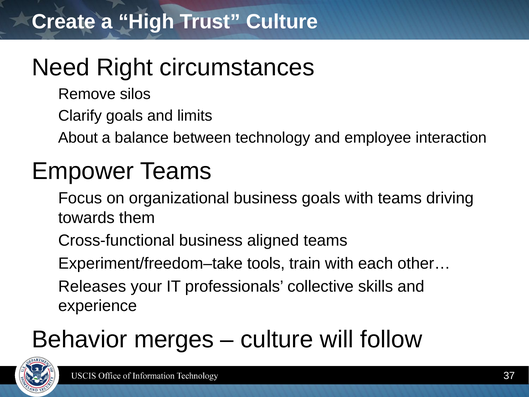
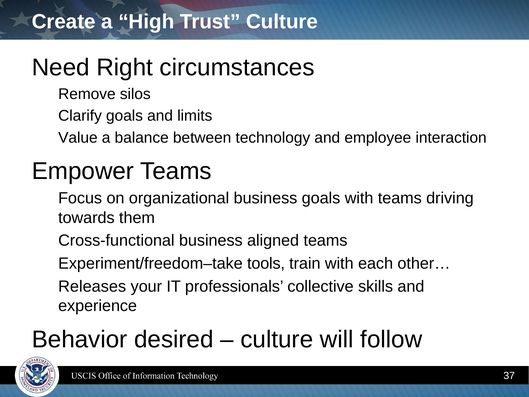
About: About -> Value
merges: merges -> desired
